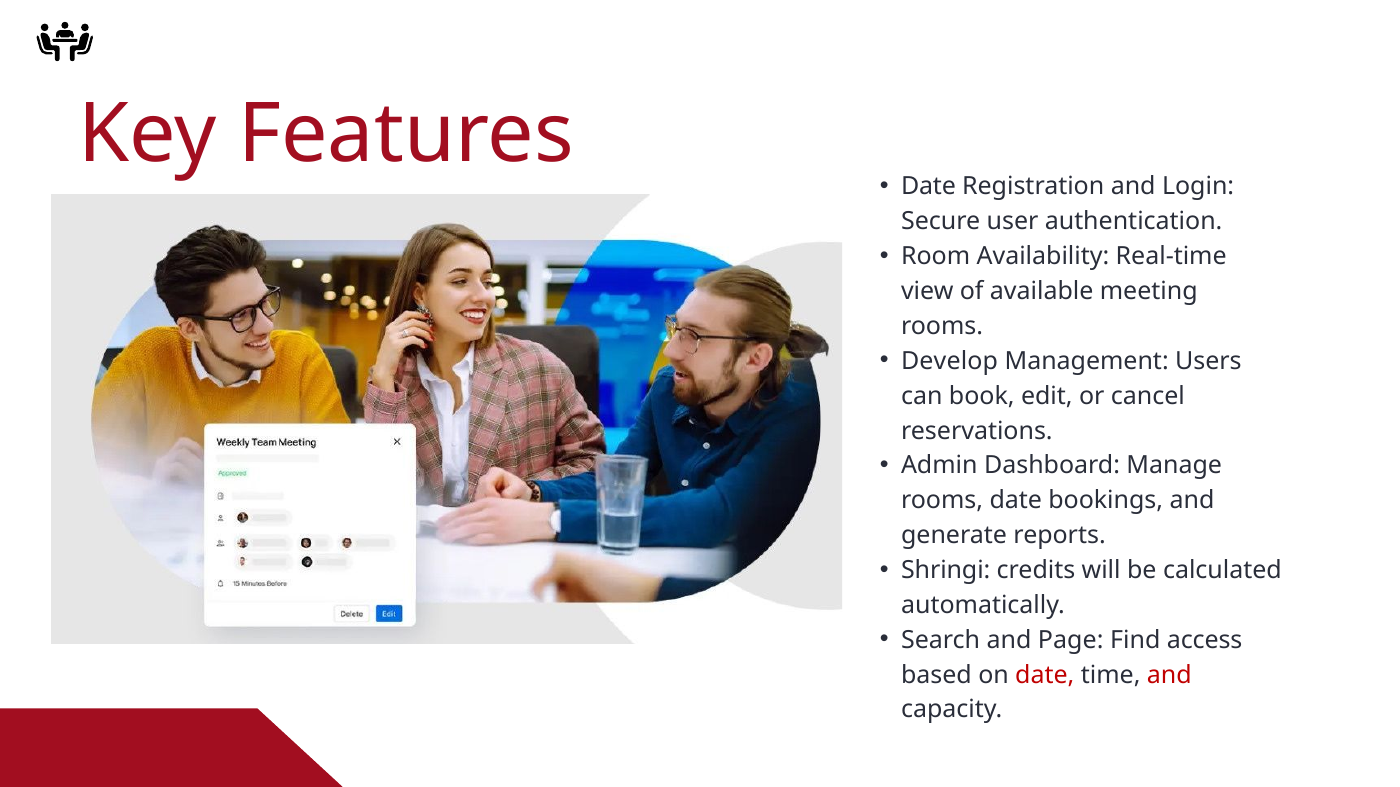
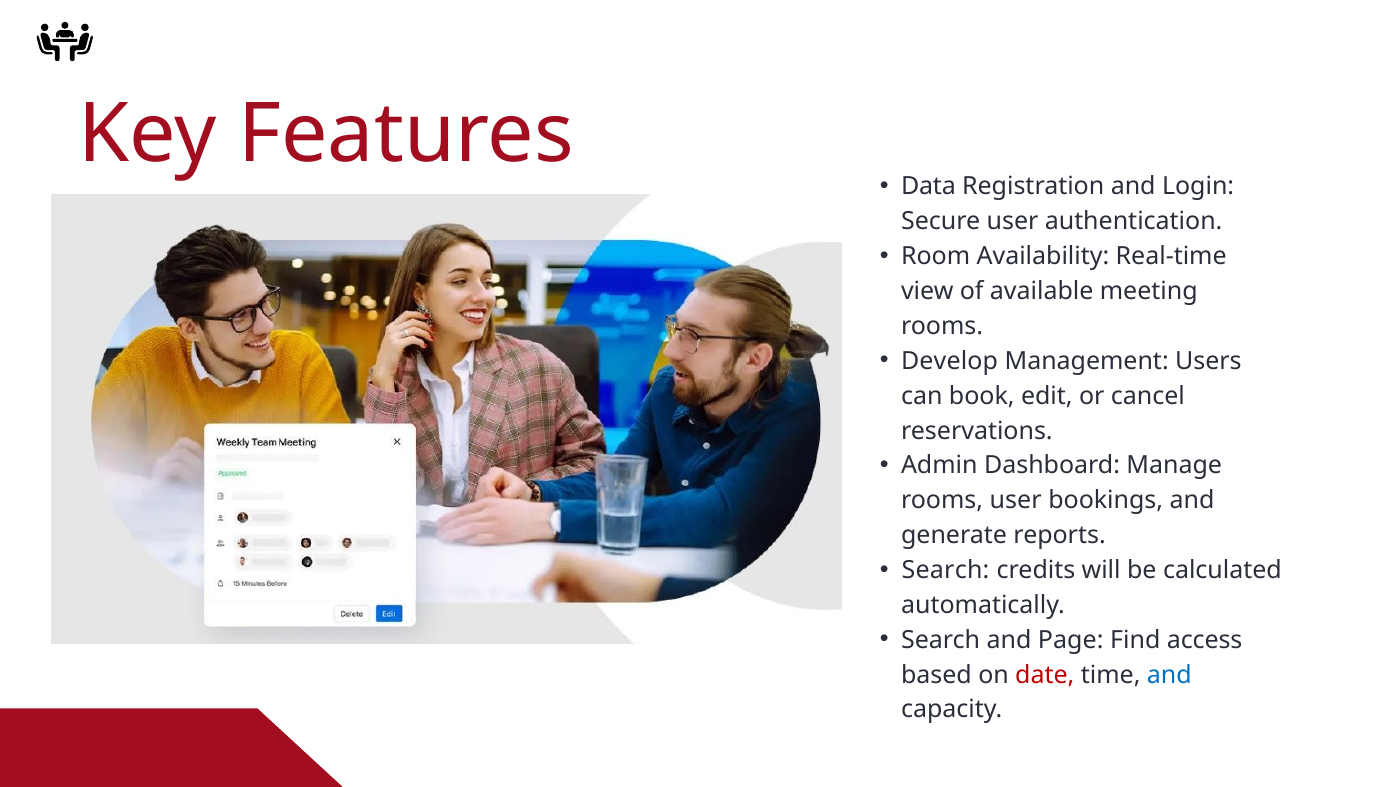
Date at (928, 187): Date -> Data
rooms date: date -> user
Shringi at (946, 571): Shringi -> Search
and at (1169, 675) colour: red -> blue
